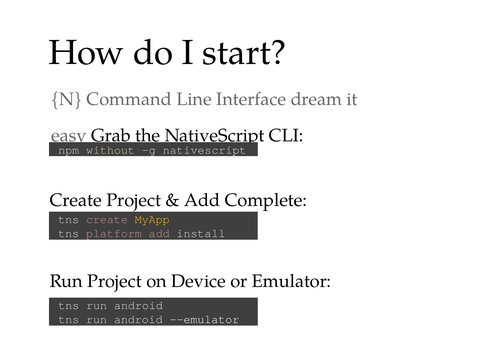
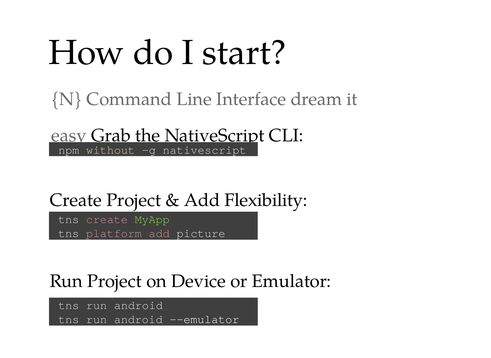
Complete: Complete -> Flexibility
MyApp colour: yellow -> light green
install: install -> picture
